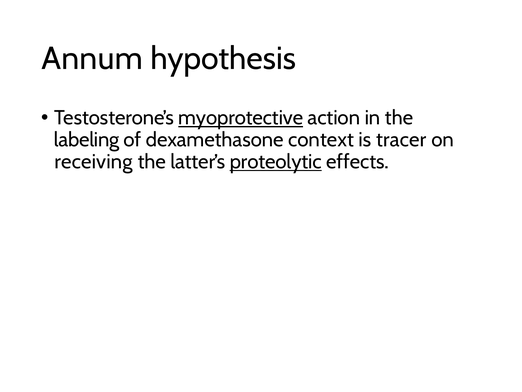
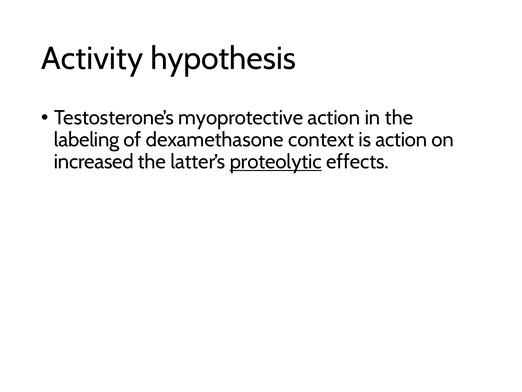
Annum: Annum -> Activity
myoprotective underline: present -> none
is tracer: tracer -> action
receiving: receiving -> increased
